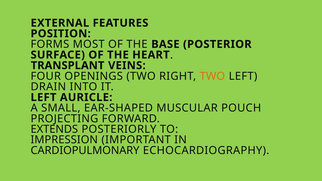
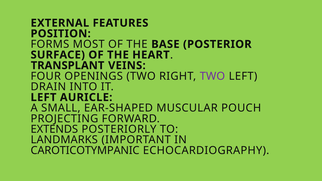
TWO at (212, 76) colour: orange -> purple
IMPRESSION: IMPRESSION -> LANDMARKS
CARDIOPULMONARY: CARDIOPULMONARY -> CAROTICOTYMPANIC
